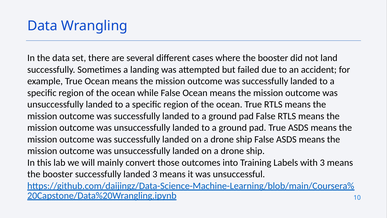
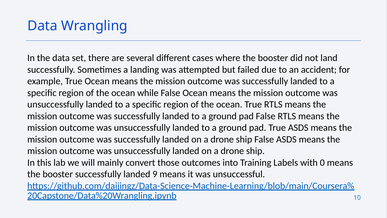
with 3: 3 -> 0
landed 3: 3 -> 9
